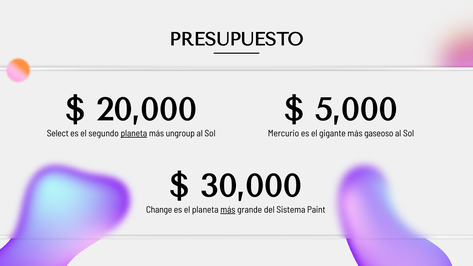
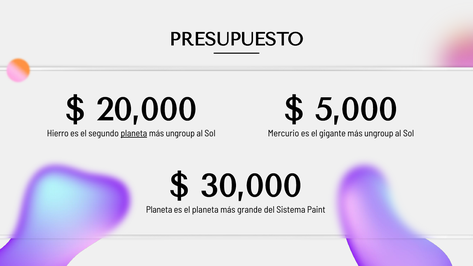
Select: Select -> Hierro
gaseoso at (379, 133): gaseoso -> ungroup
Change at (159, 210): Change -> Planeta
más at (228, 210) underline: present -> none
